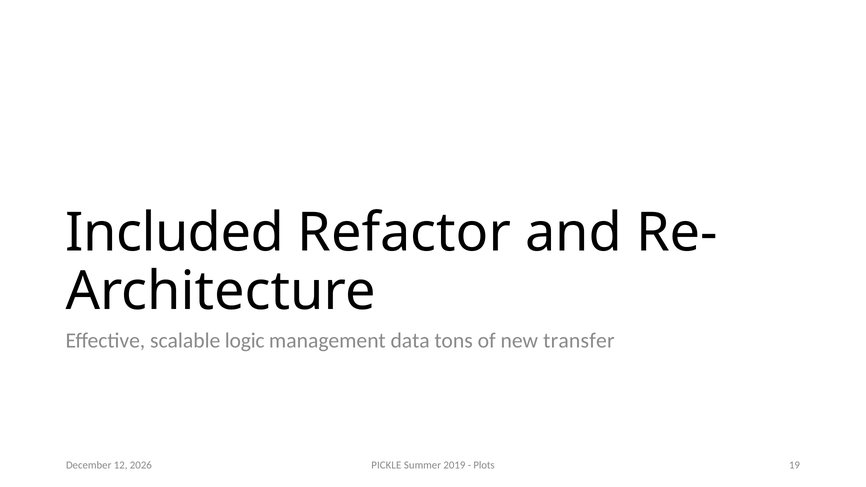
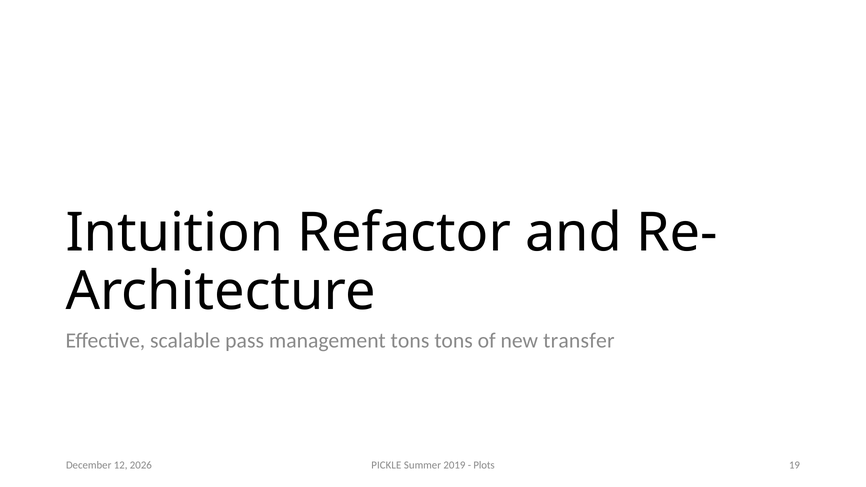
Included: Included -> Intuition
logic: logic -> pass
management data: data -> tons
